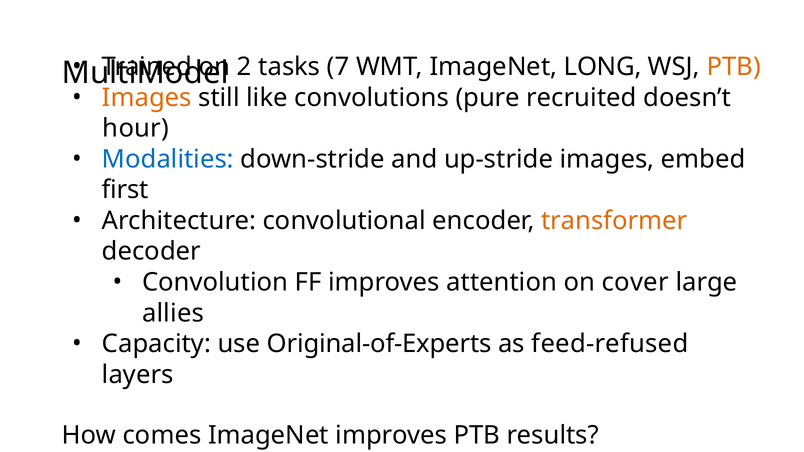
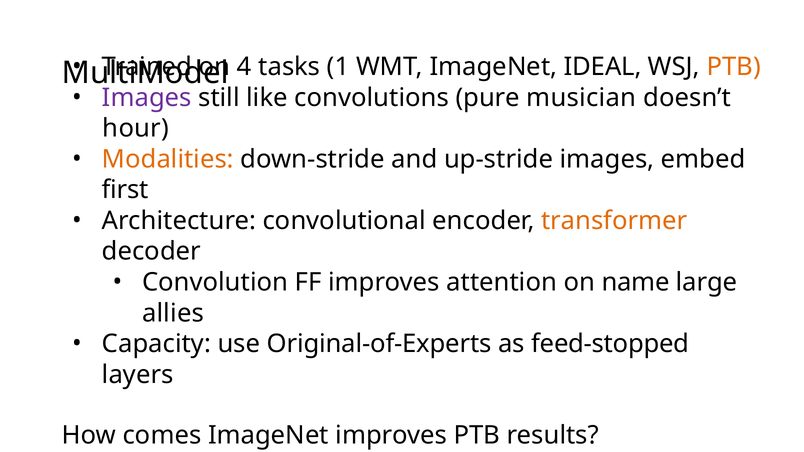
2: 2 -> 4
7: 7 -> 1
LONG: LONG -> IDEAL
Images at (147, 98) colour: orange -> purple
recruited: recruited -> musician
Modalities colour: blue -> orange
cover: cover -> name
feed-refused: feed-refused -> feed-stopped
